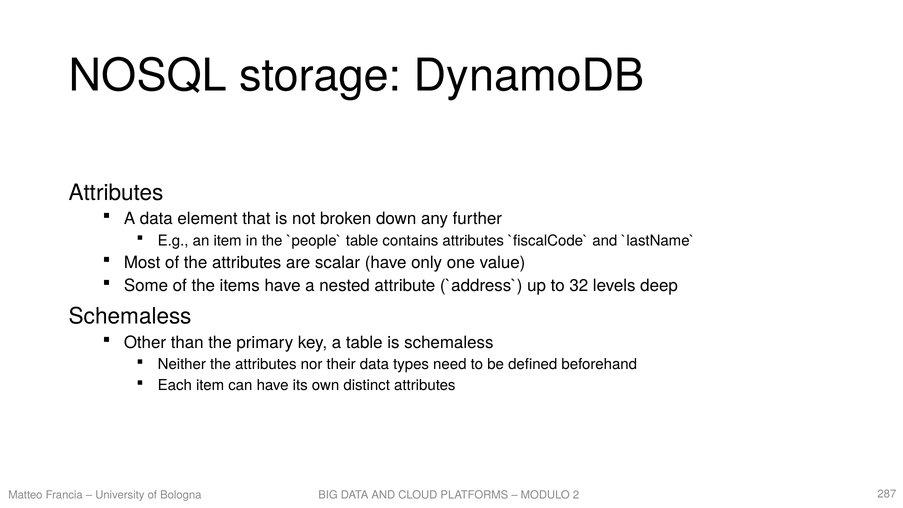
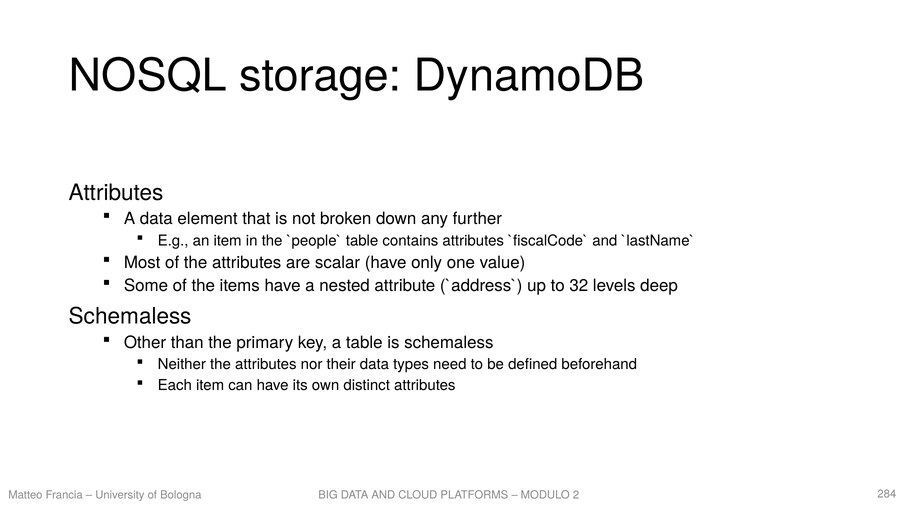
287: 287 -> 284
